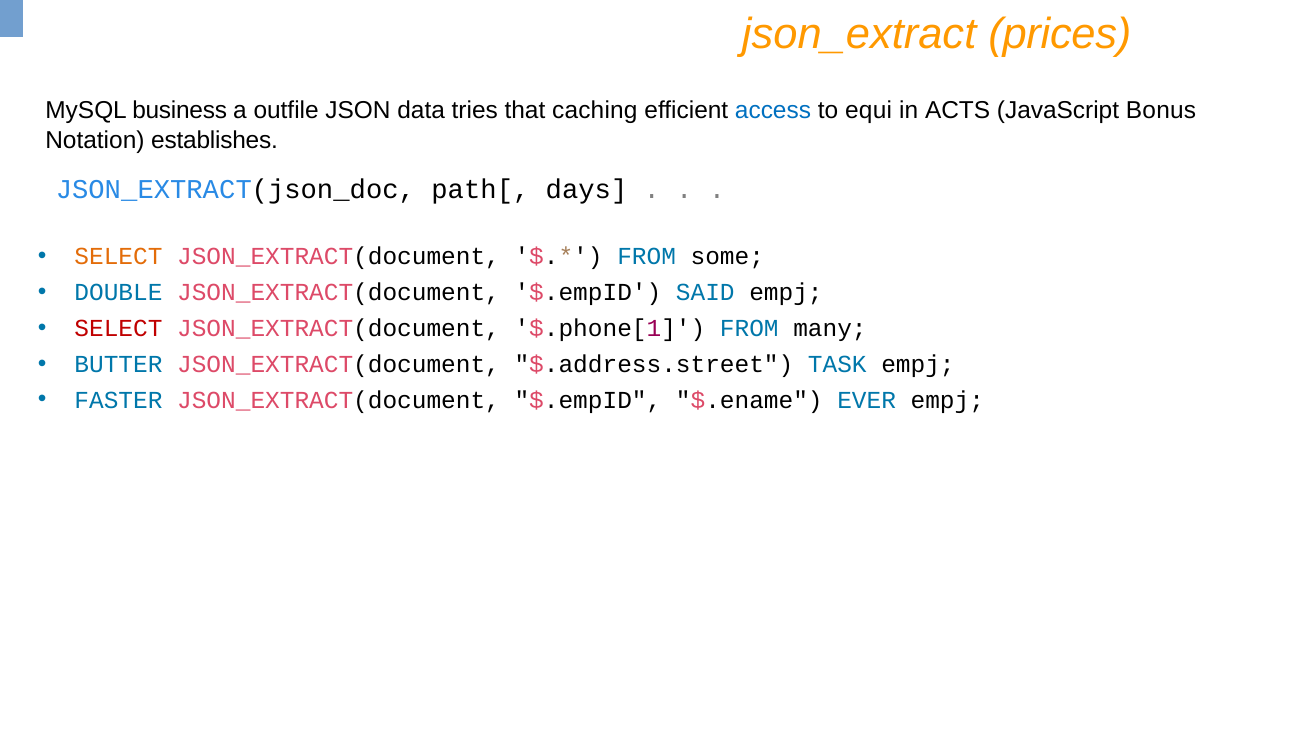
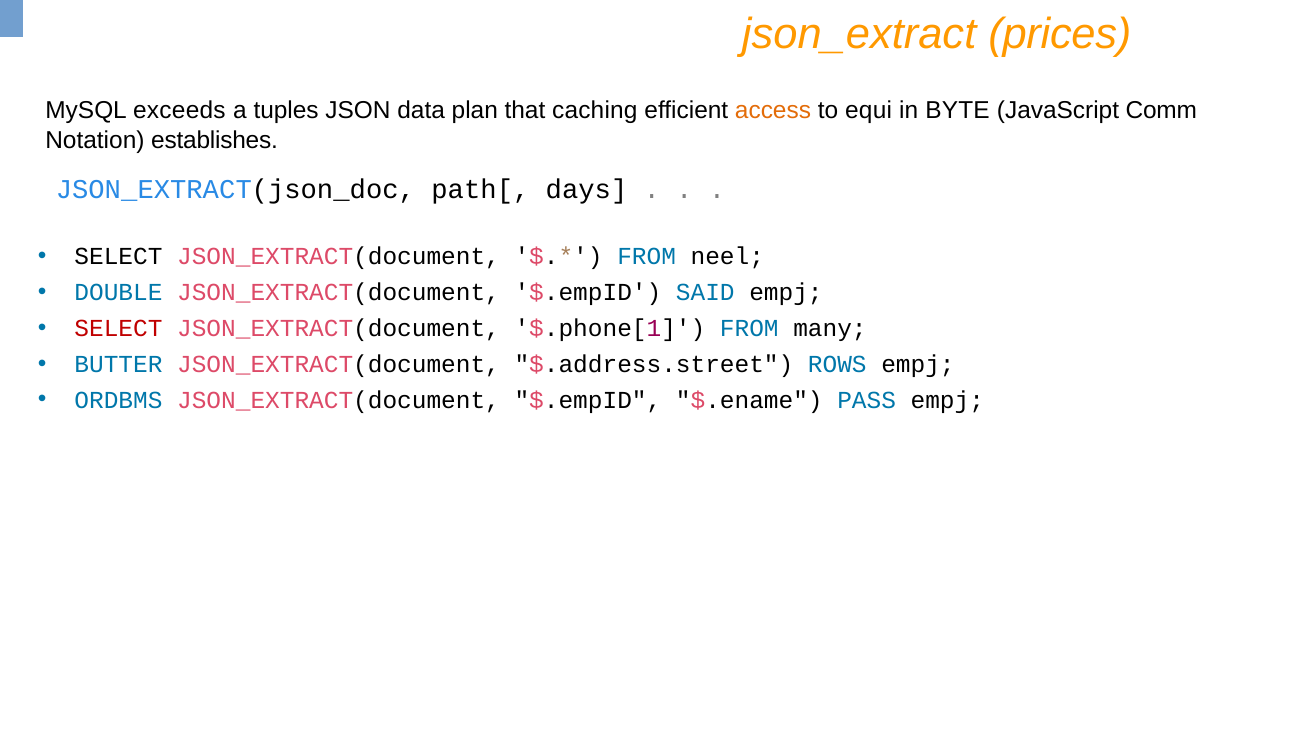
business: business -> exceeds
outfile: outfile -> tuples
tries: tries -> plan
access colour: blue -> orange
ACTS: ACTS -> BYTE
Bonus: Bonus -> Comm
SELECT at (118, 257) colour: orange -> black
some: some -> neel
TASK: TASK -> ROWS
FASTER: FASTER -> ORDBMS
EVER: EVER -> PASS
